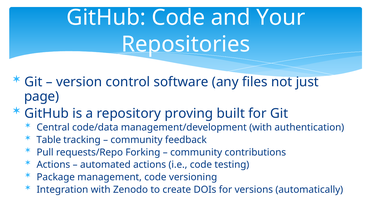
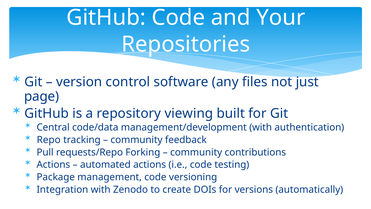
proving: proving -> viewing
Table: Table -> Repo
